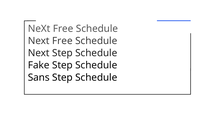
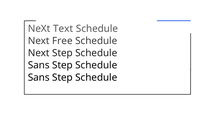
Free at (63, 29): Free -> Text
Fake at (39, 65): Fake -> Sans
